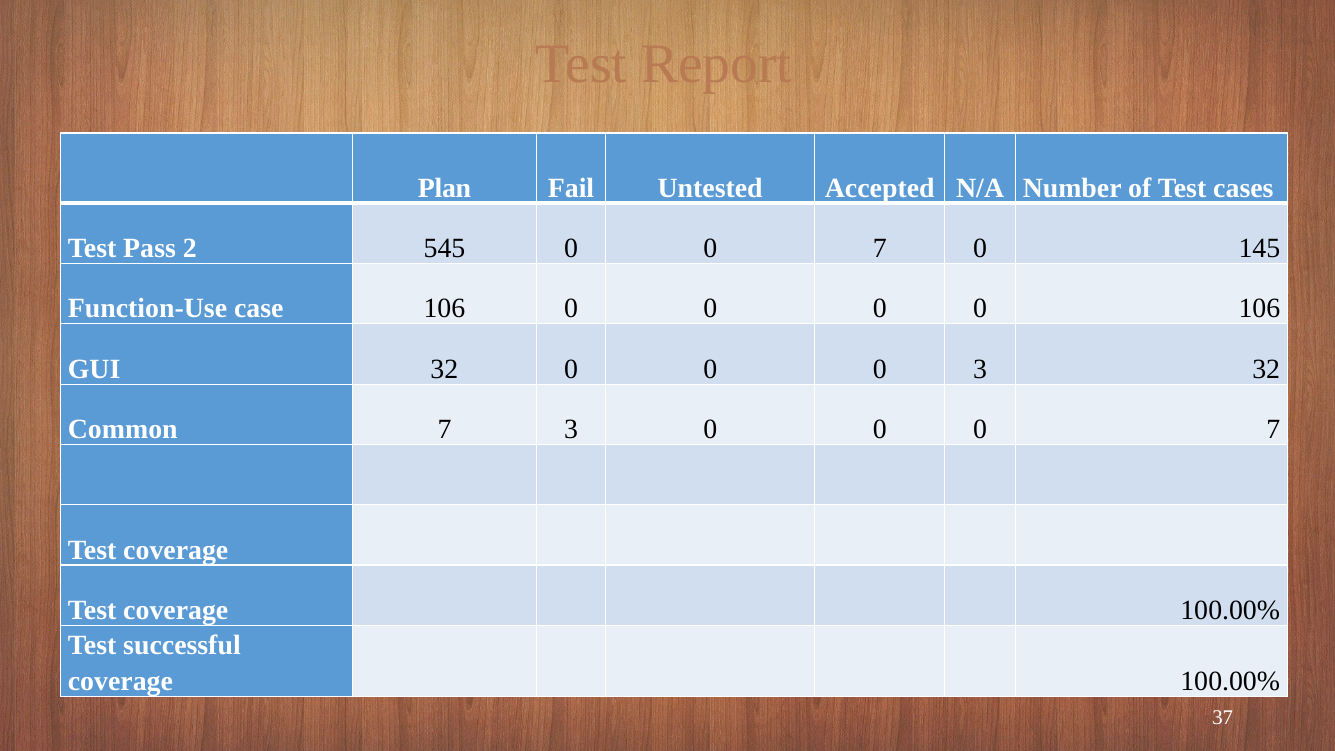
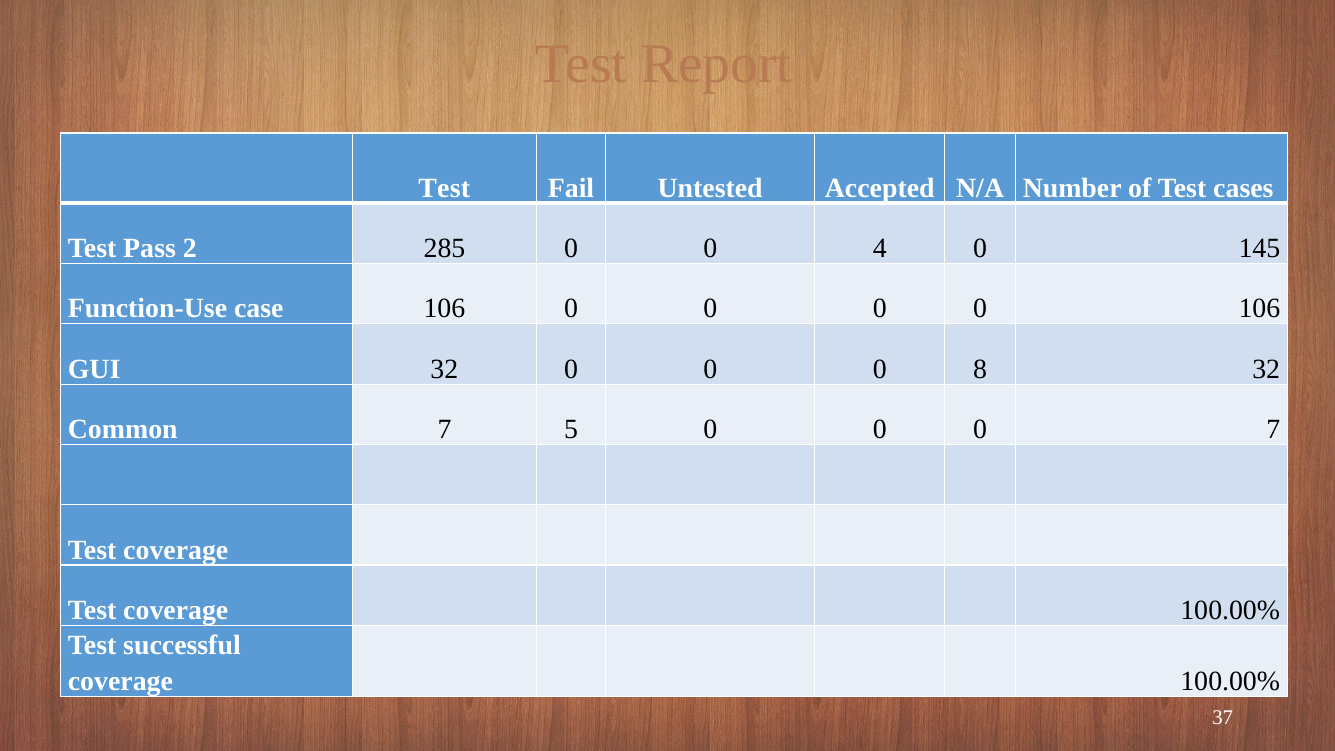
Plan at (445, 188): Plan -> Test
545: 545 -> 285
7 at (880, 248): 7 -> 4
0 3: 3 -> 8
7 3: 3 -> 5
